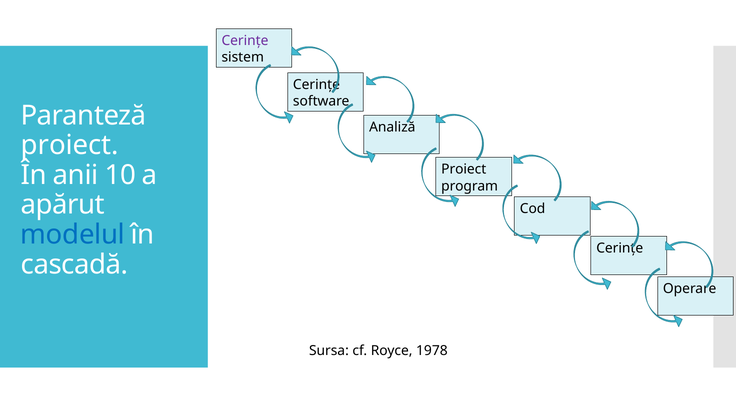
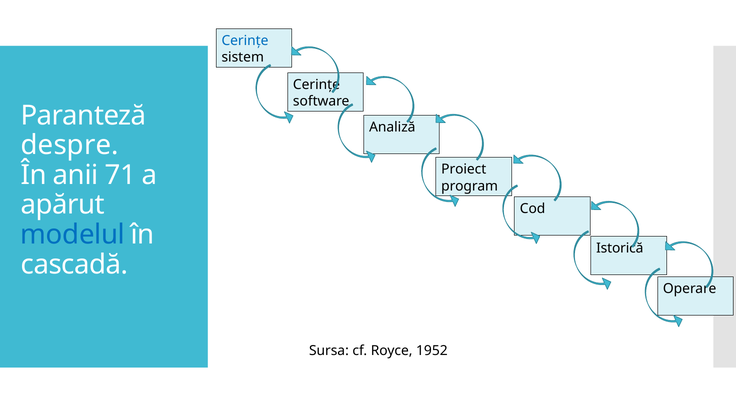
Cerințe at (245, 41) colour: purple -> blue
proiect at (70, 145): proiect -> despre
10: 10 -> 71
Cerințe at (620, 248): Cerințe -> Istorică
1978: 1978 -> 1952
